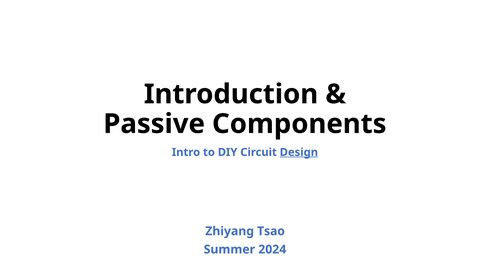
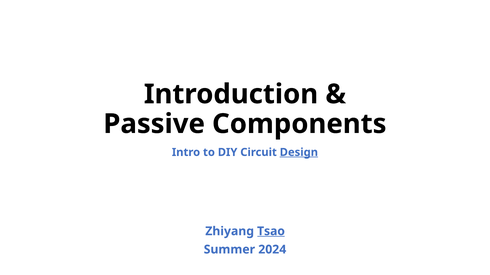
Tsao underline: none -> present
